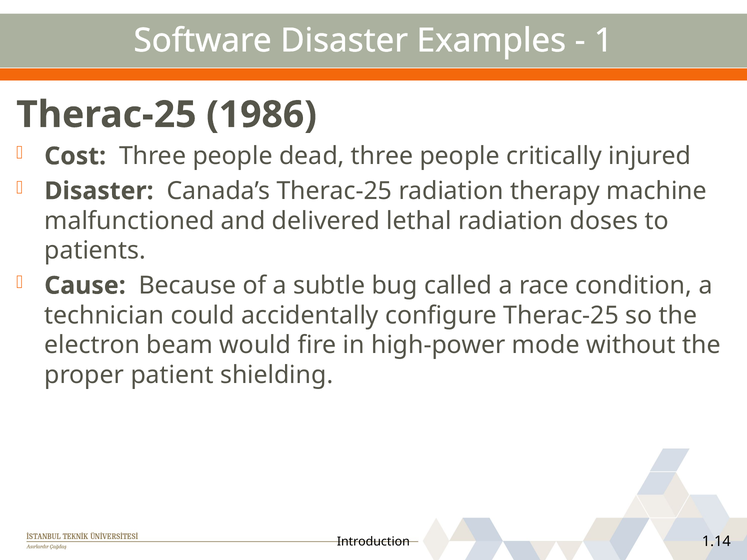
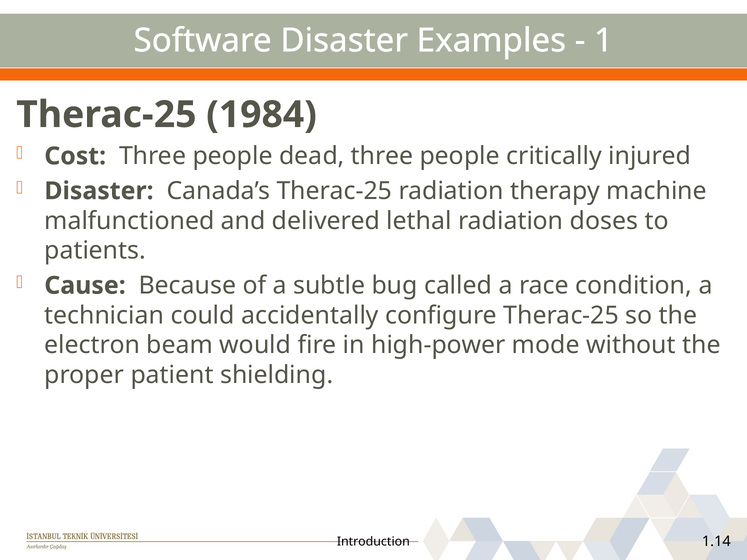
1986: 1986 -> 1984
